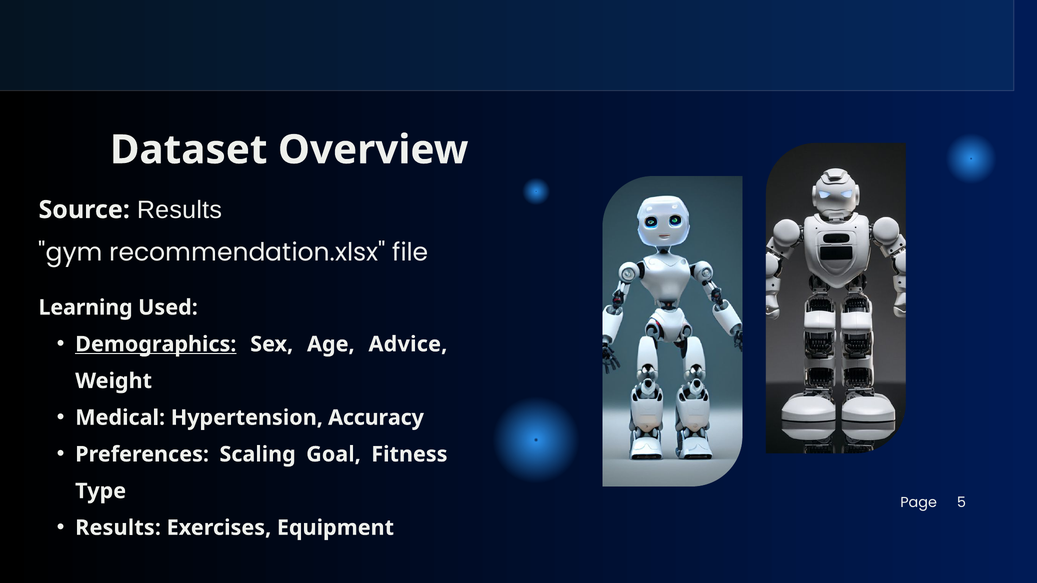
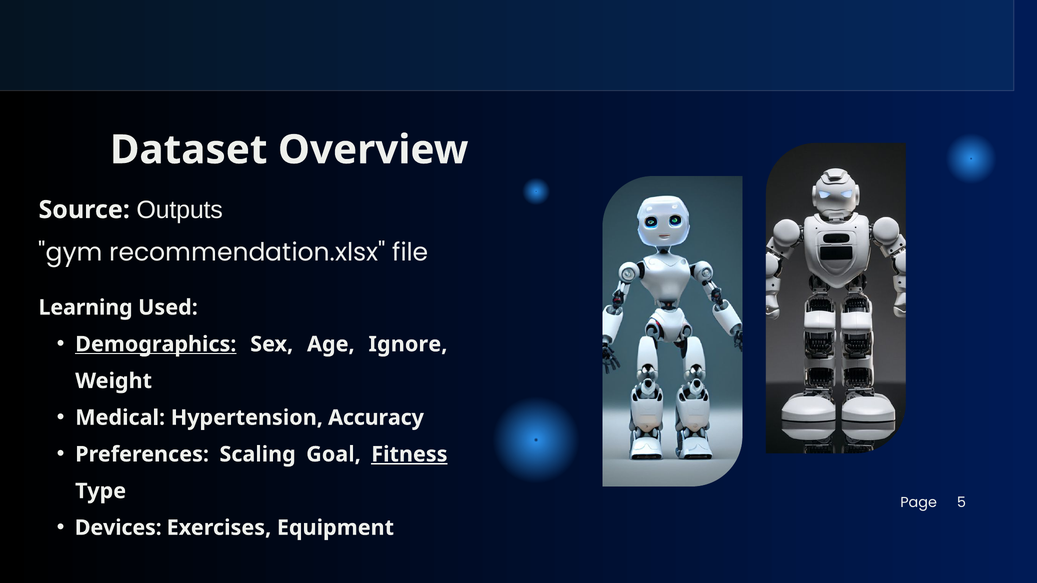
Source Results: Results -> Outputs
Advice: Advice -> Ignore
Fitness underline: none -> present
Results at (118, 528): Results -> Devices
